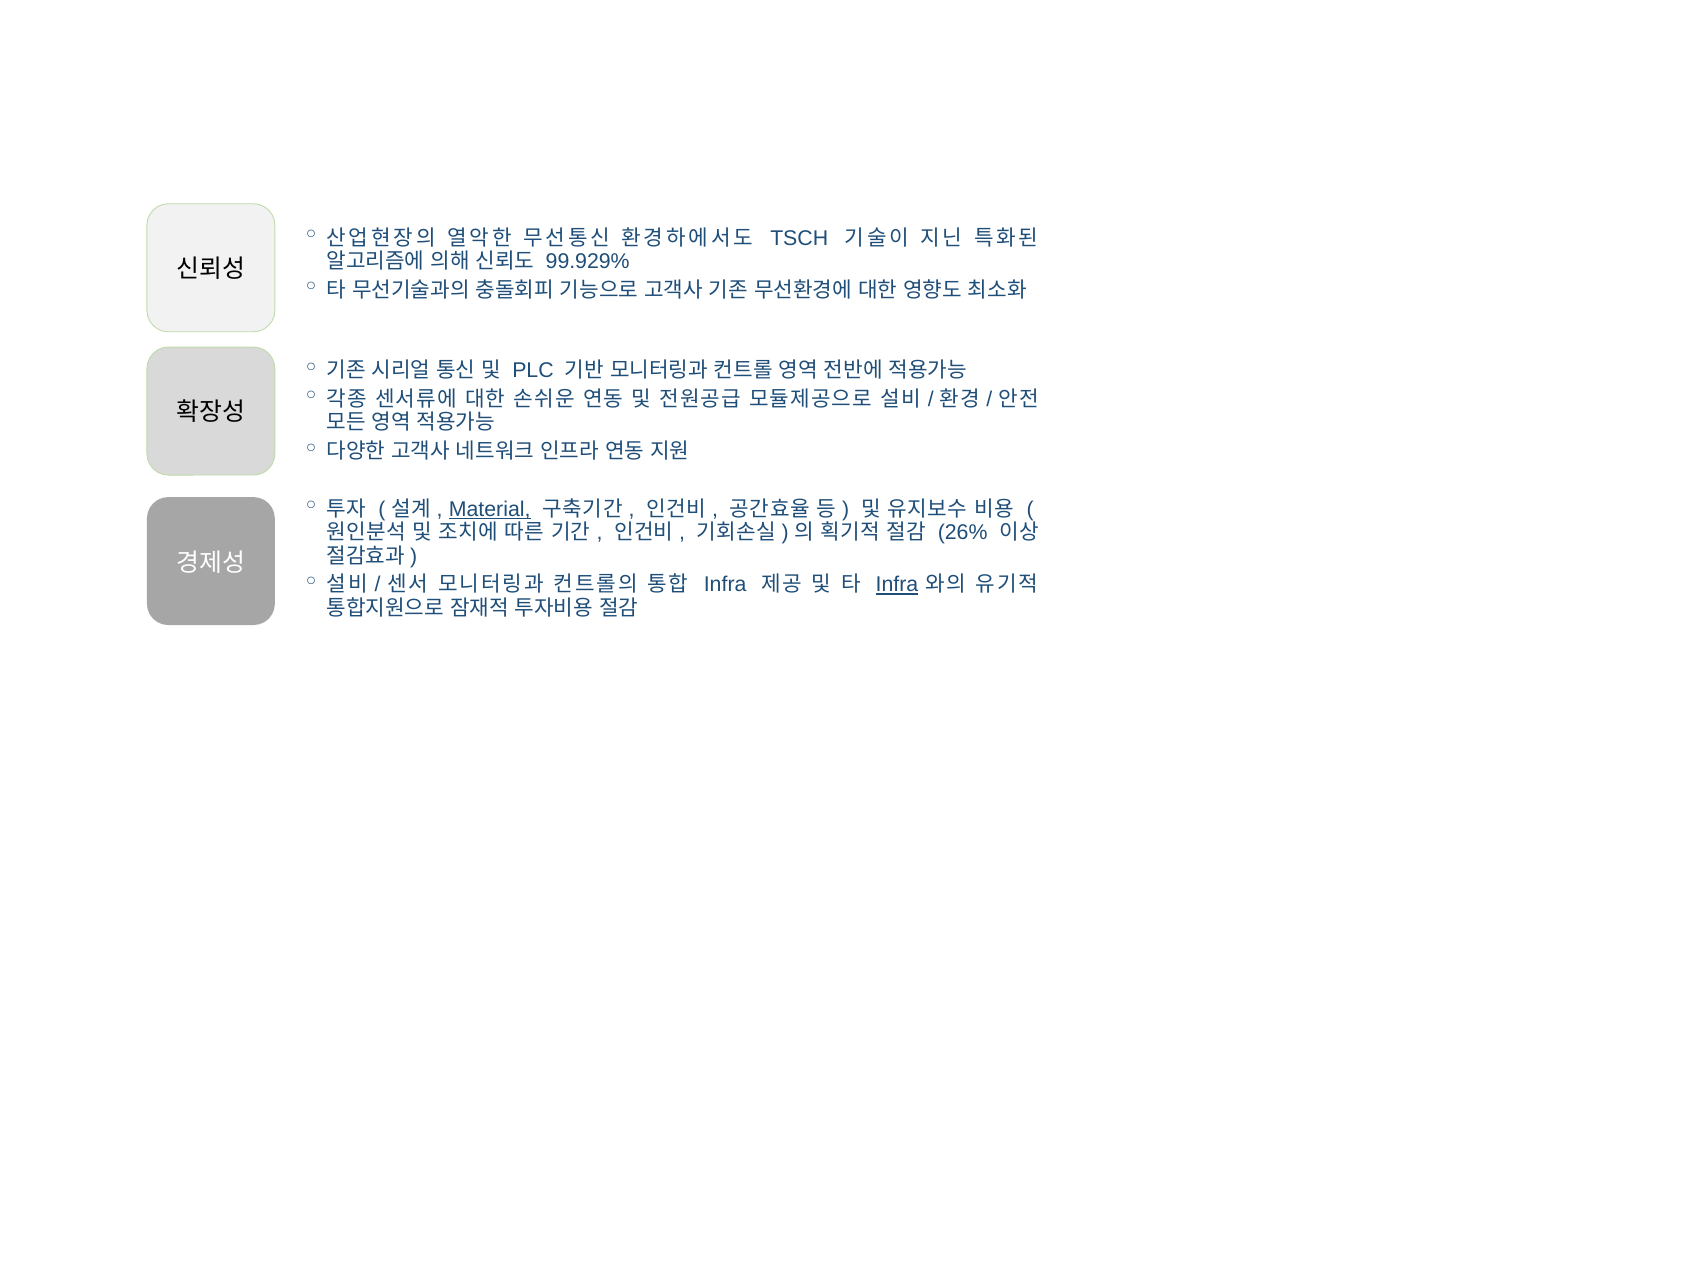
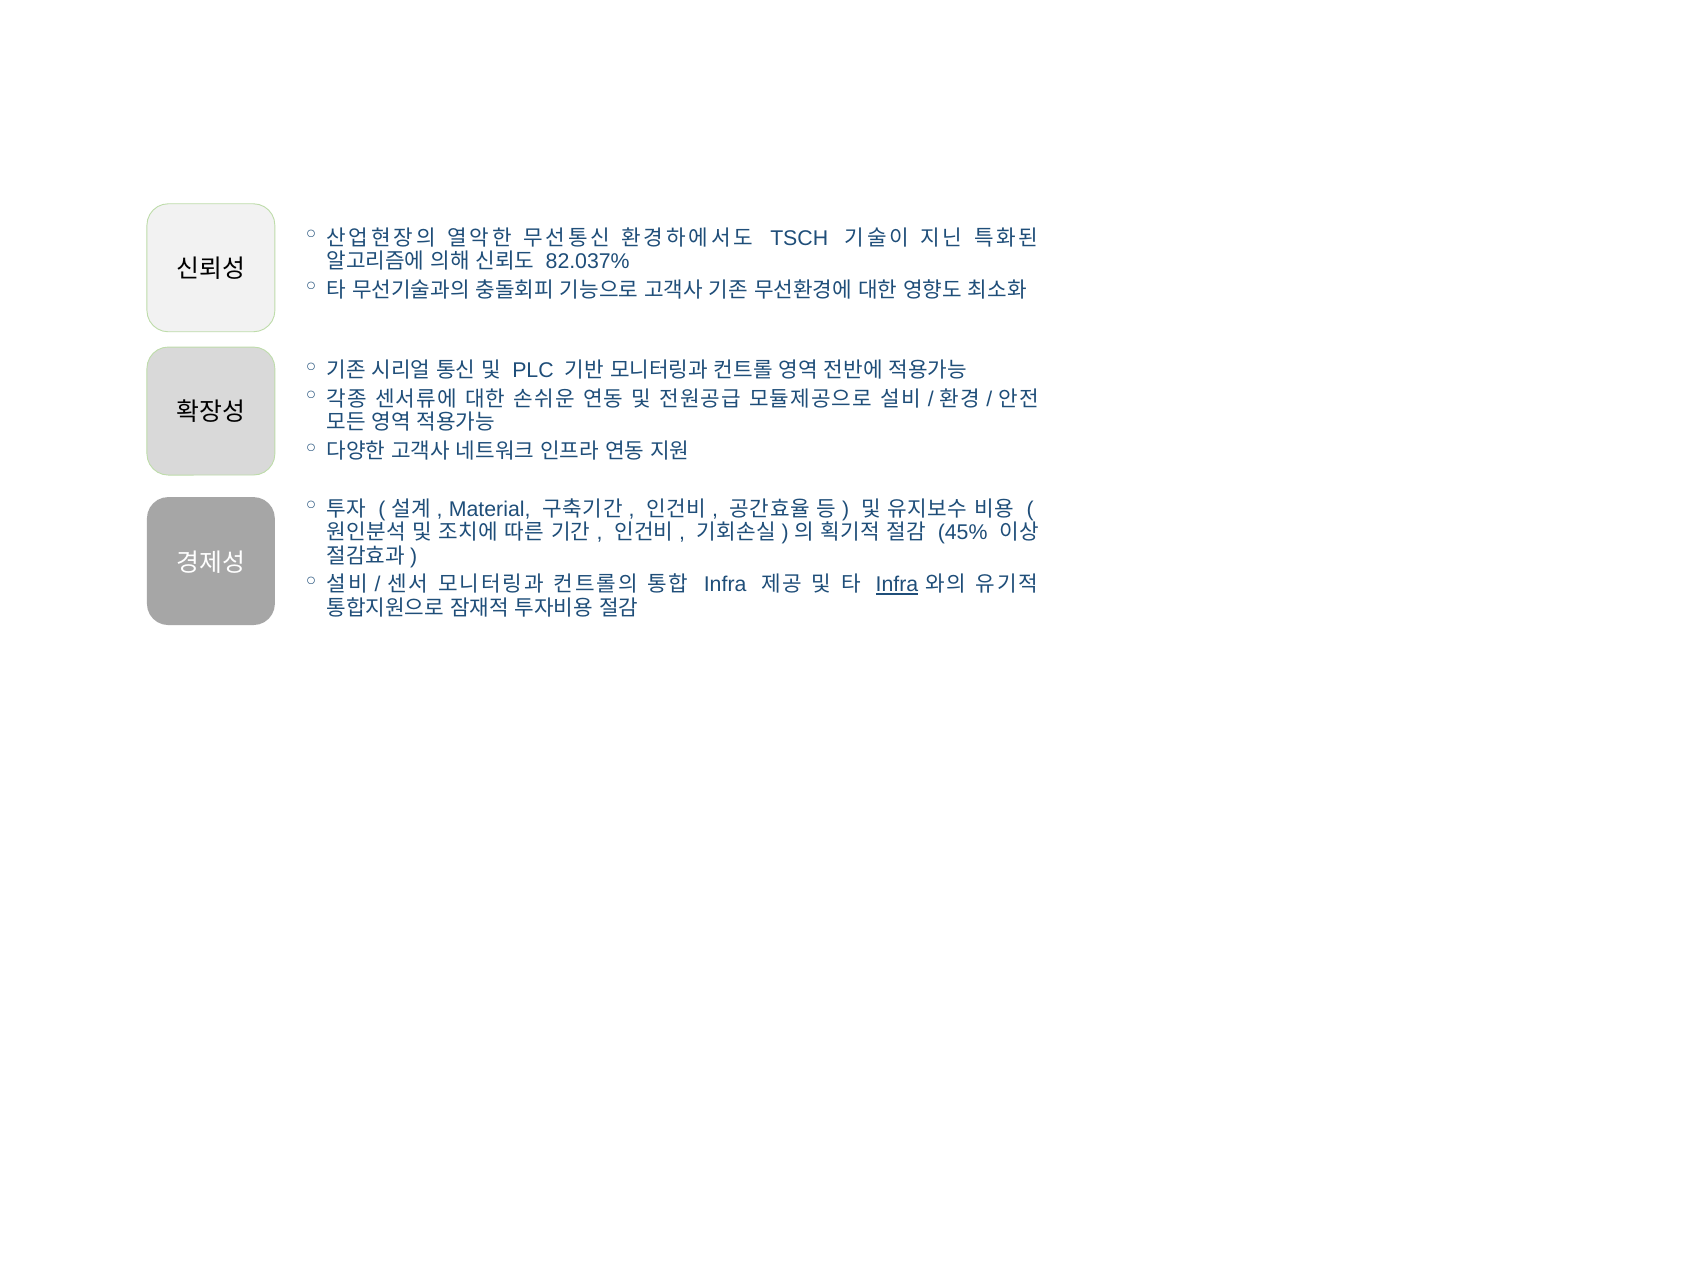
99.929%: 99.929% -> 82.037%
Material underline: present -> none
26%: 26% -> 45%
